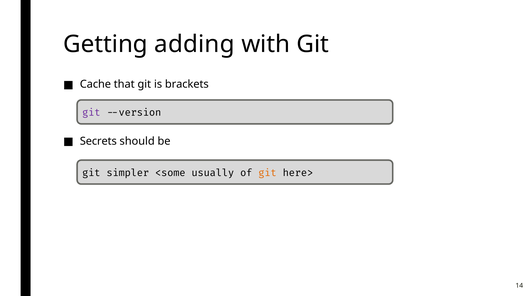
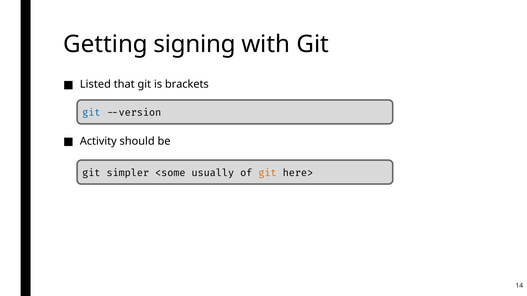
adding: adding -> signing
Cache: Cache -> Listed
git at (91, 113) colour: purple -> blue
Secrets: Secrets -> Activity
